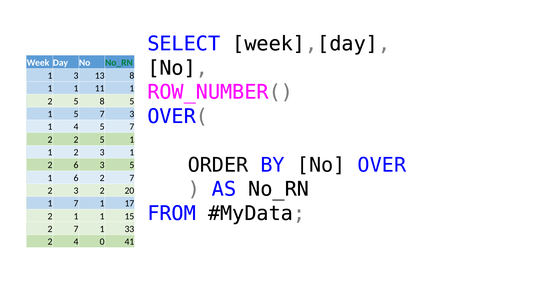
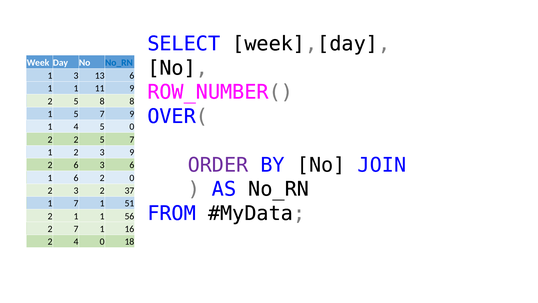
No_RN at (119, 63) colour: green -> blue
8 at (132, 76): 8 -> 6
1 at (132, 88): 1 -> 9
5 at (132, 101): 5 -> 8
3 at (132, 114): 3 -> 9
7 at (132, 127): 7 -> 0
1 at (132, 139): 1 -> 7
1 at (132, 152): 1 -> 9
ORDER colour: black -> purple
OVER: OVER -> JOIN
5 at (132, 165): 5 -> 6
7 at (132, 178): 7 -> 0
20: 20 -> 37
17: 17 -> 51
15: 15 -> 56
33: 33 -> 16
41: 41 -> 18
